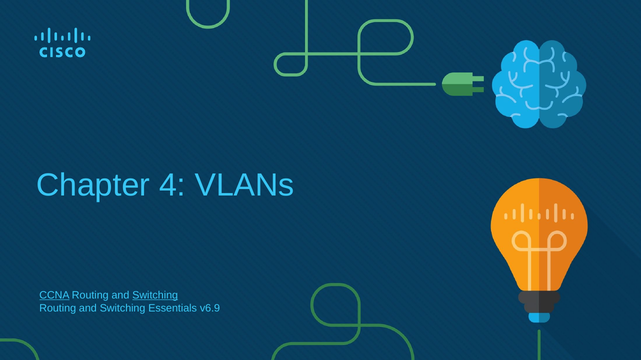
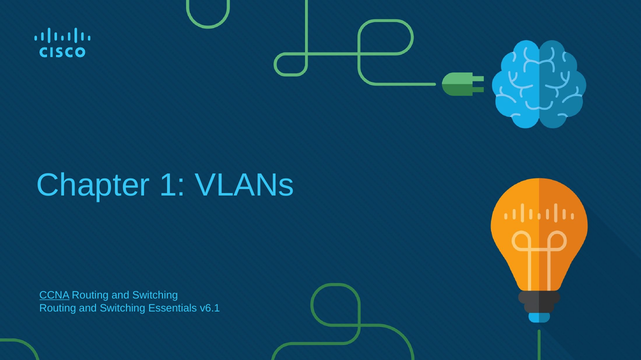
4: 4 -> 1
Switching at (155, 296) underline: present -> none
v6.9: v6.9 -> v6.1
